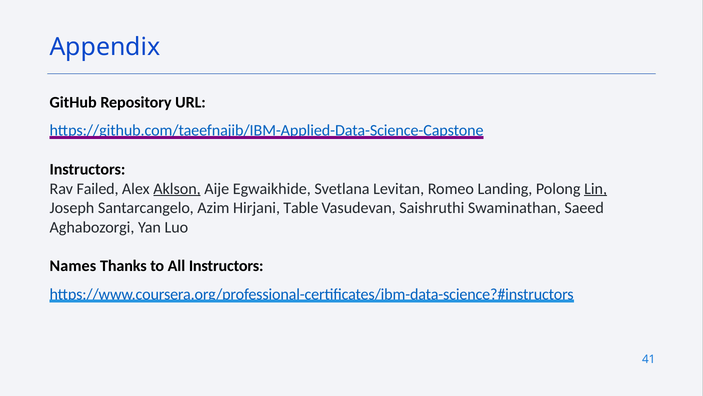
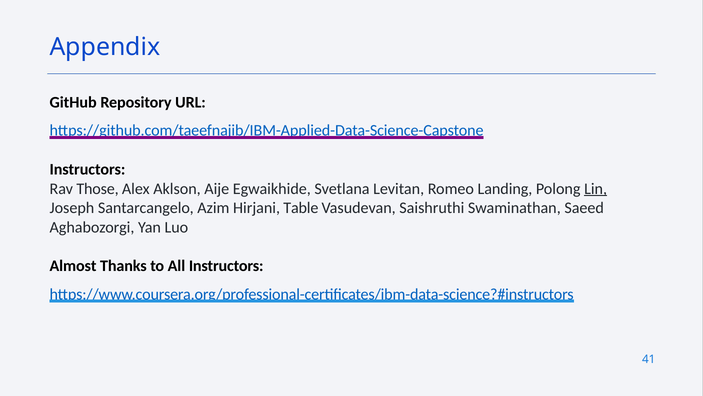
Failed: Failed -> Those
Aklson underline: present -> none
Names: Names -> Almost
